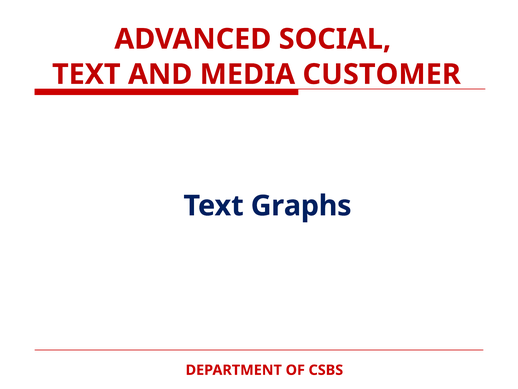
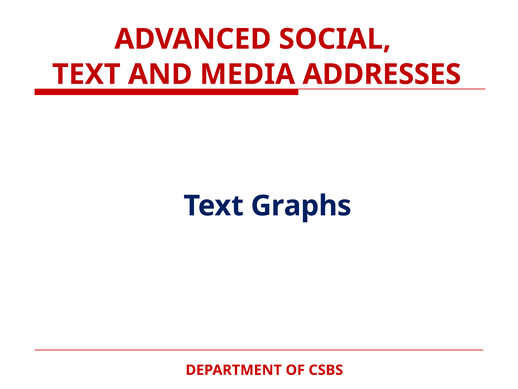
CUSTOMER: CUSTOMER -> ADDRESSES
